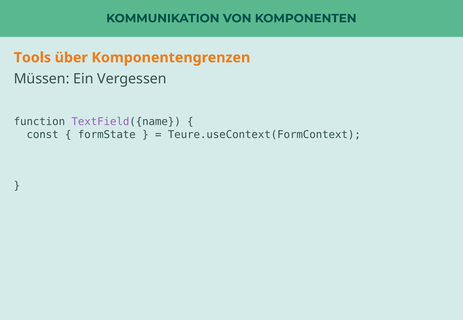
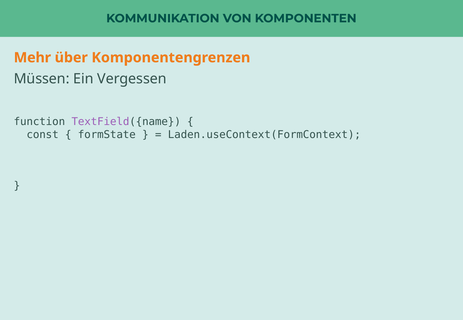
Tools: Tools -> Mehr
Teure.useContext(FormContext: Teure.useContext(FormContext -> Laden.useContext(FormContext
